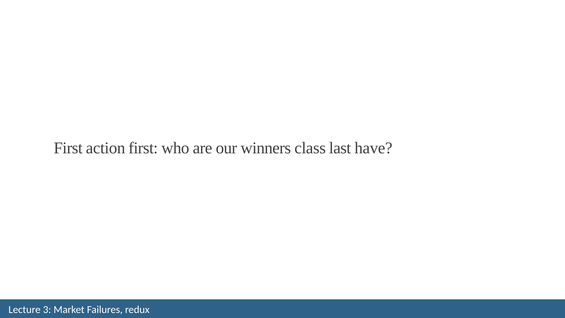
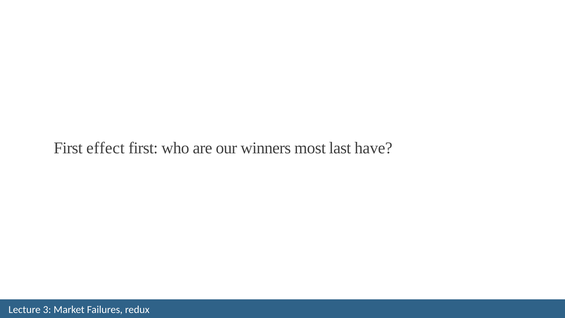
action: action -> effect
class: class -> most
